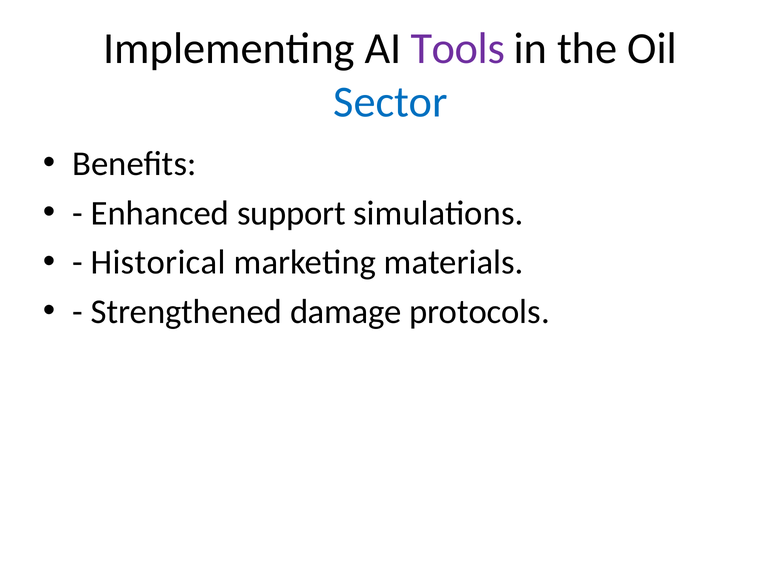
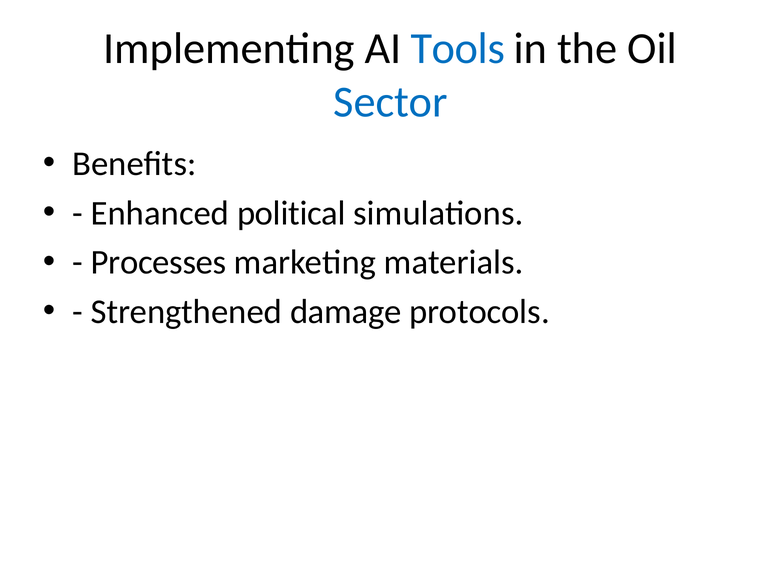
Tools colour: purple -> blue
support: support -> political
Historical: Historical -> Processes
